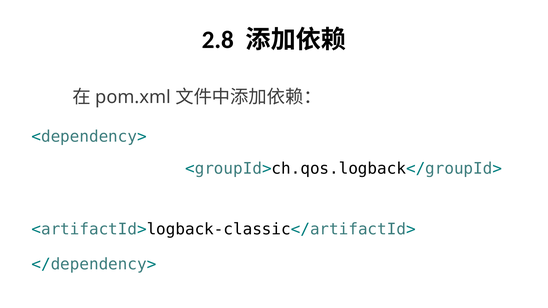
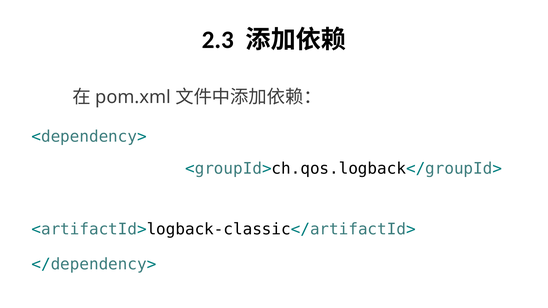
2.8: 2.8 -> 2.3
